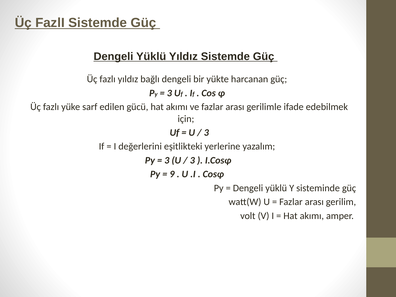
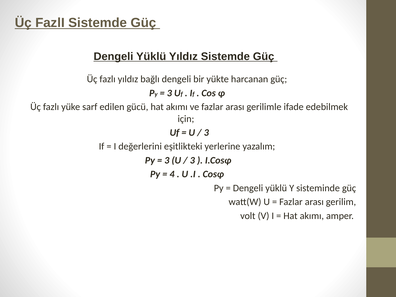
9: 9 -> 4
